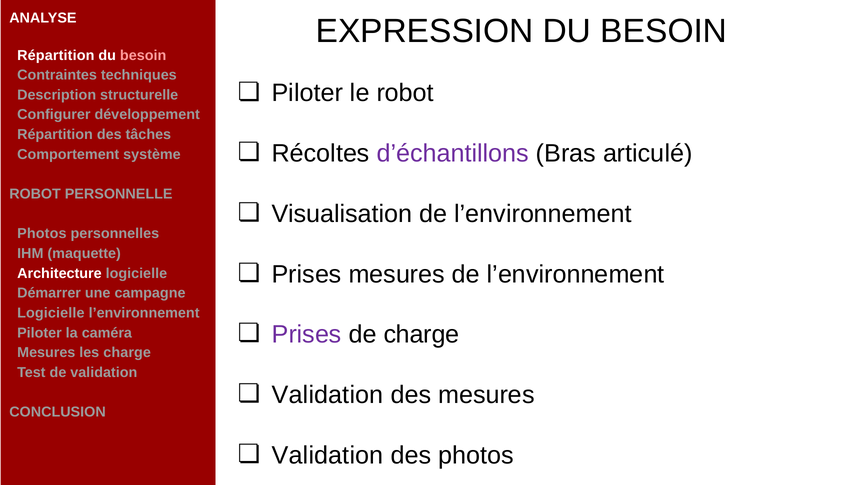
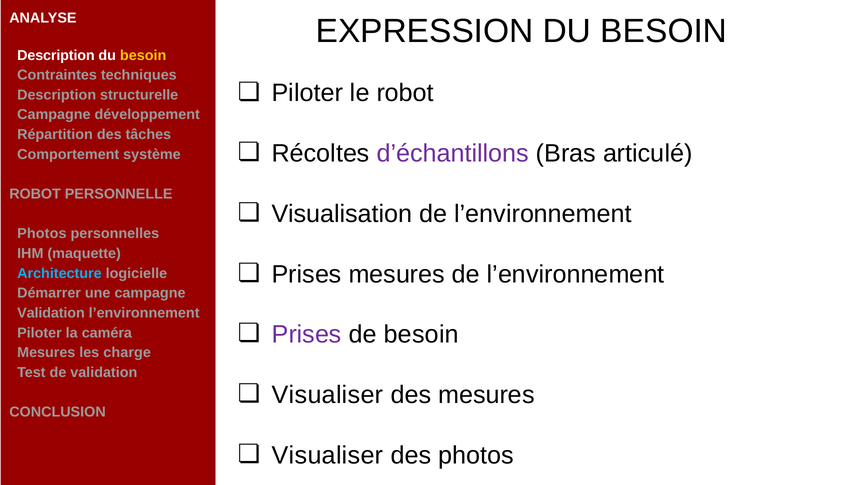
Répartition at (56, 55): Répartition -> Description
besoin at (143, 55) colour: pink -> yellow
Configurer at (54, 115): Configurer -> Campagne
Architecture colour: white -> light blue
Logicielle at (51, 313): Logicielle -> Validation
de charge: charge -> besoin
Validation at (328, 395): Validation -> Visualiser
Validation at (328, 456): Validation -> Visualiser
